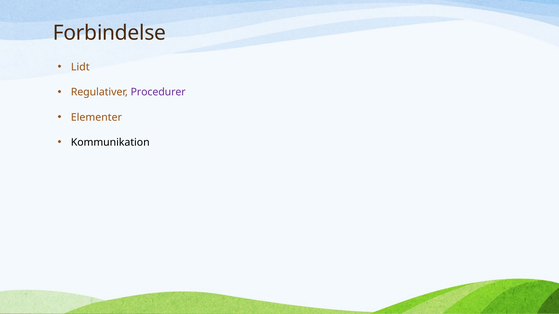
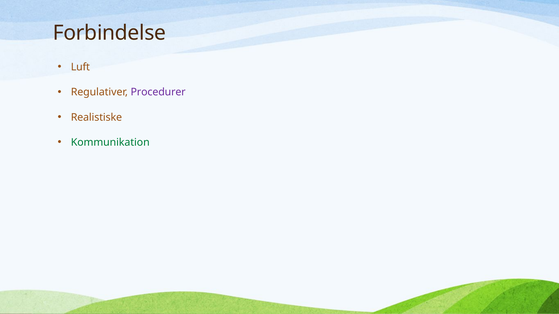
Lidt: Lidt -> Luft
Elementer: Elementer -> Realistiske
Kommunikation colour: black -> green
